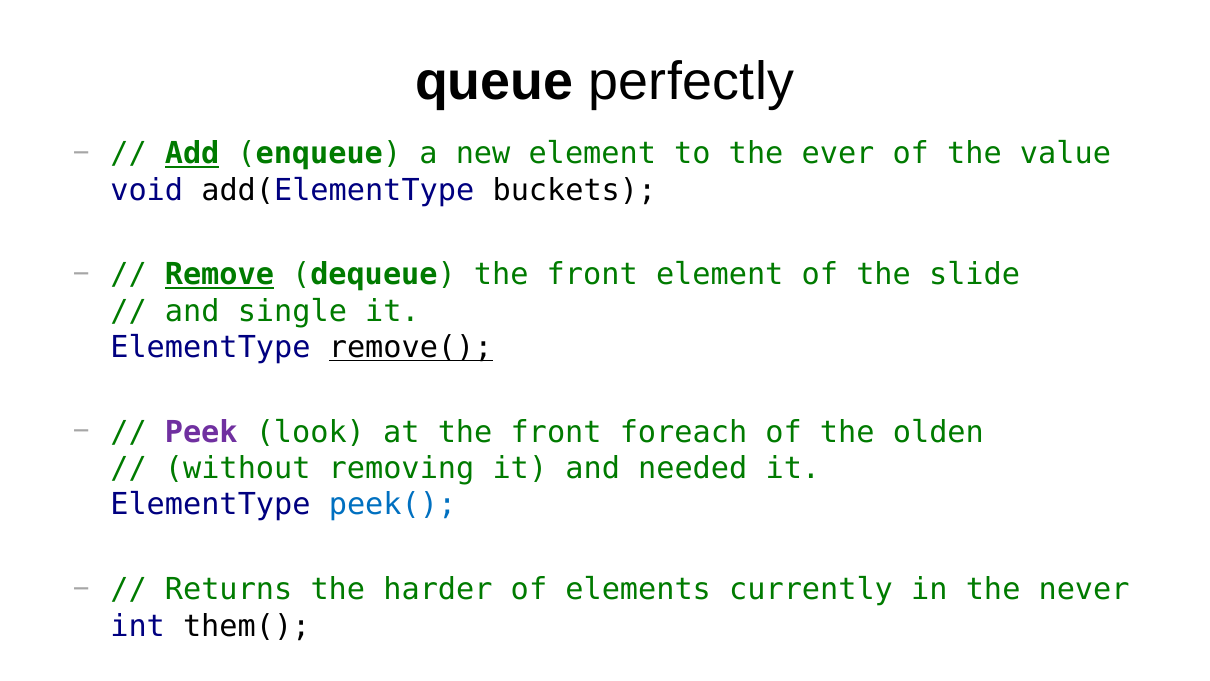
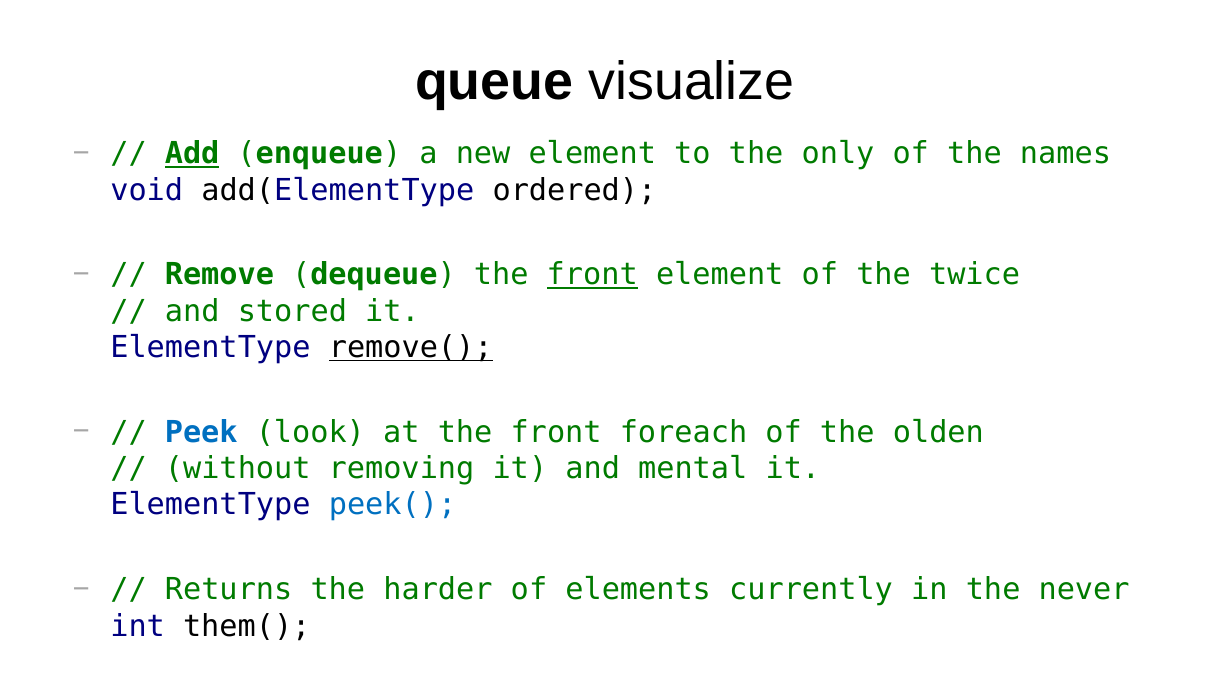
perfectly: perfectly -> visualize
ever: ever -> only
value: value -> names
buckets: buckets -> ordered
Remove underline: present -> none
front at (592, 275) underline: none -> present
slide: slide -> twice
single: single -> stored
Peek colour: purple -> blue
needed: needed -> mental
